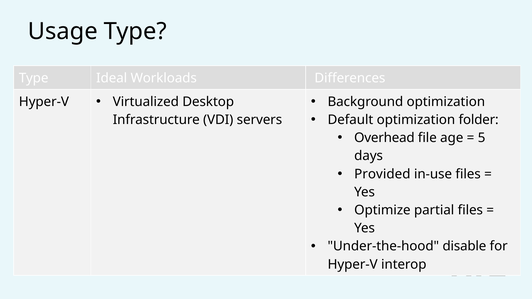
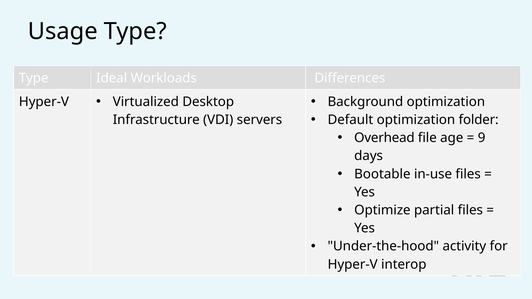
5: 5 -> 9
Provided: Provided -> Bootable
disable: disable -> activity
